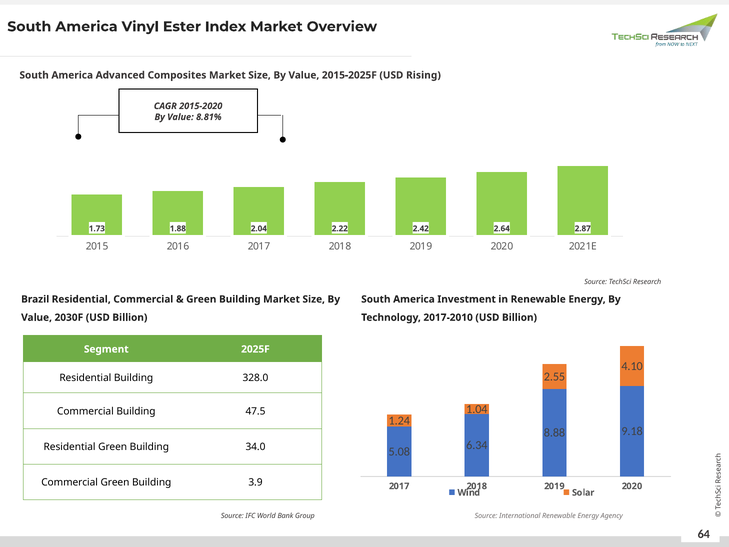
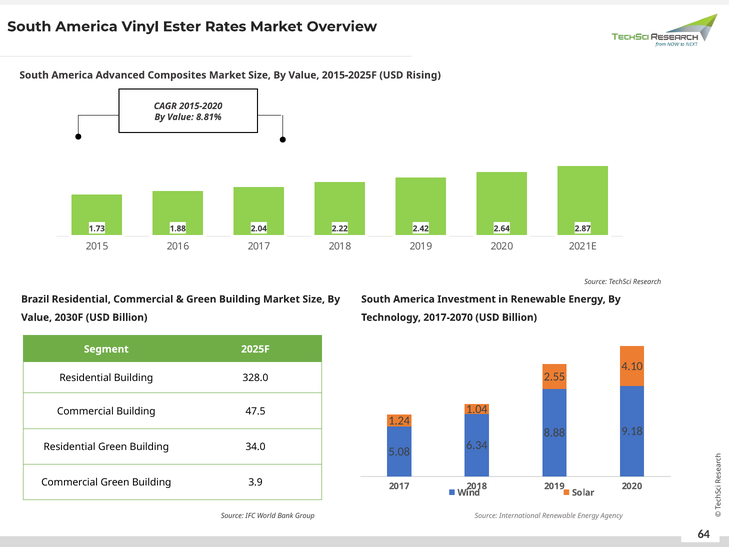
Index: Index -> Rates
2017-2010: 2017-2010 -> 2017-2070
